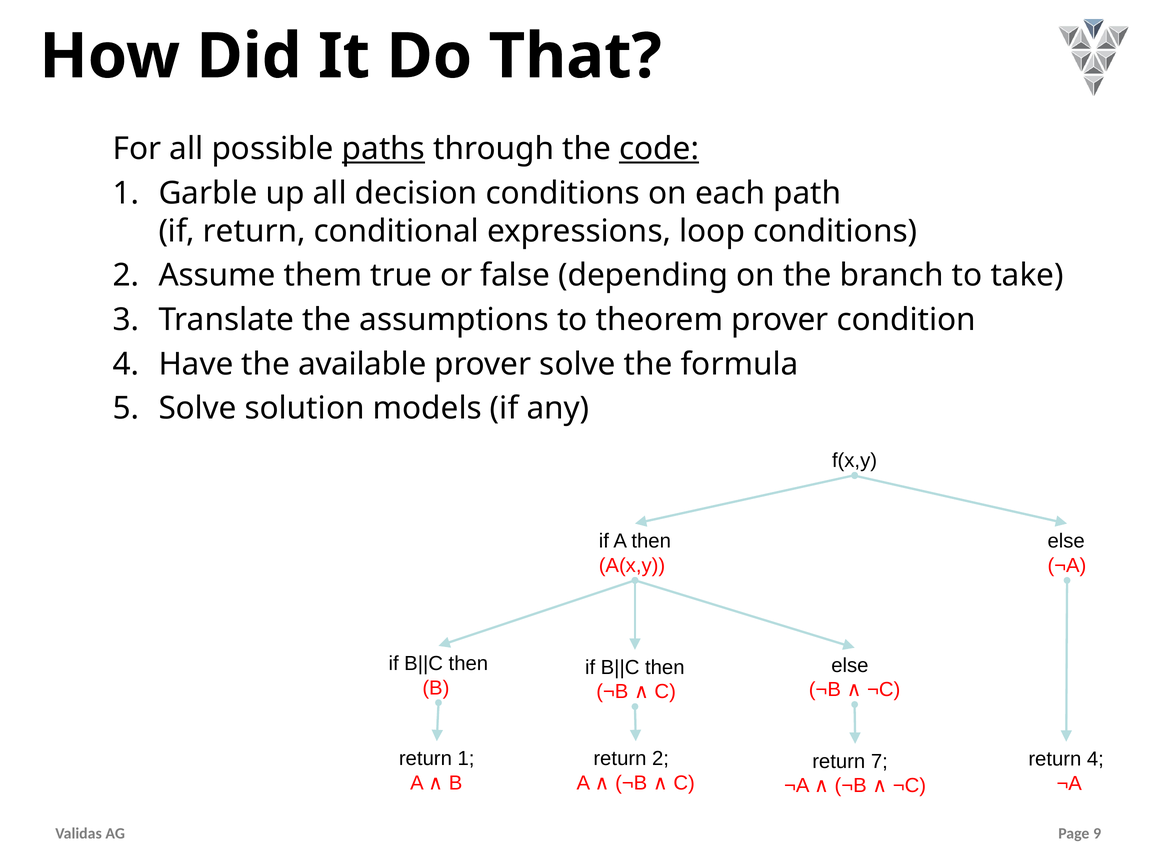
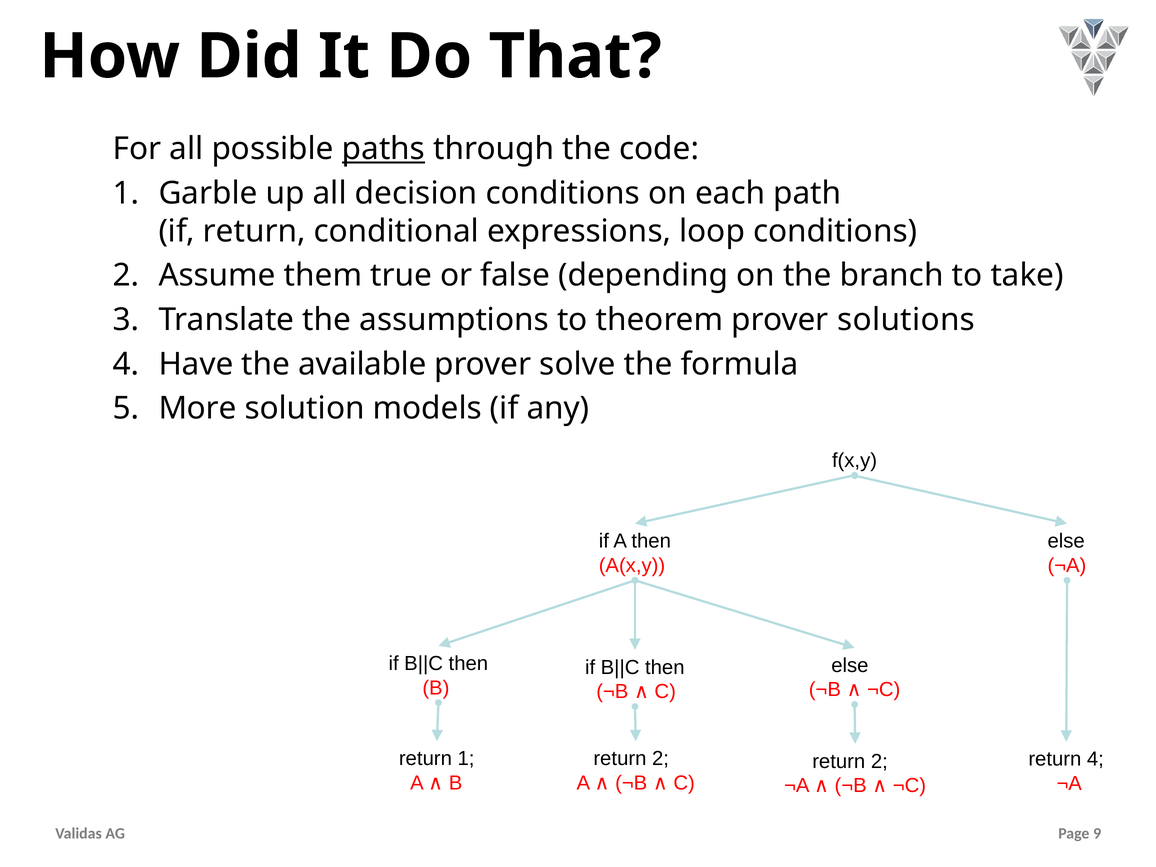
code underline: present -> none
condition: condition -> solutions
Solve at (198, 408): Solve -> More
7 at (879, 761): 7 -> 2
